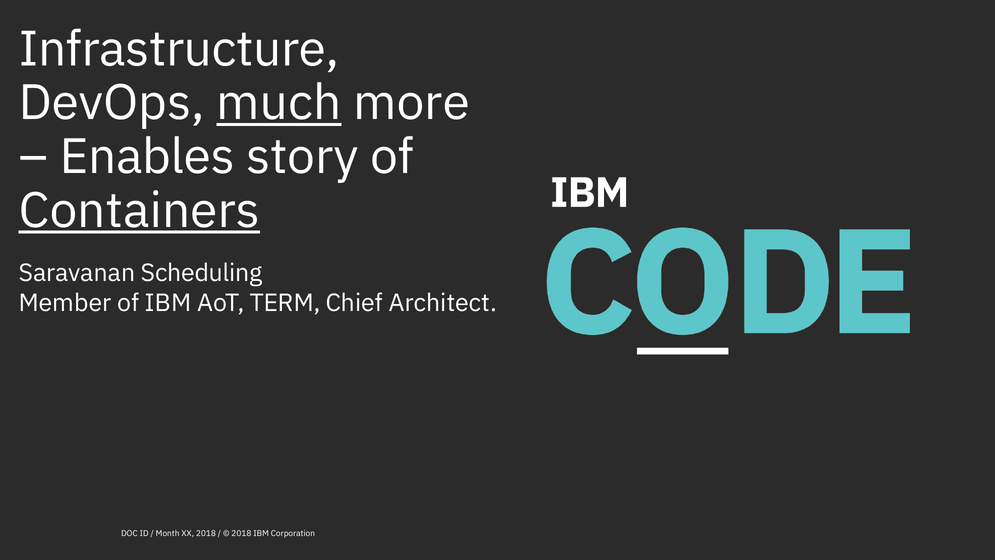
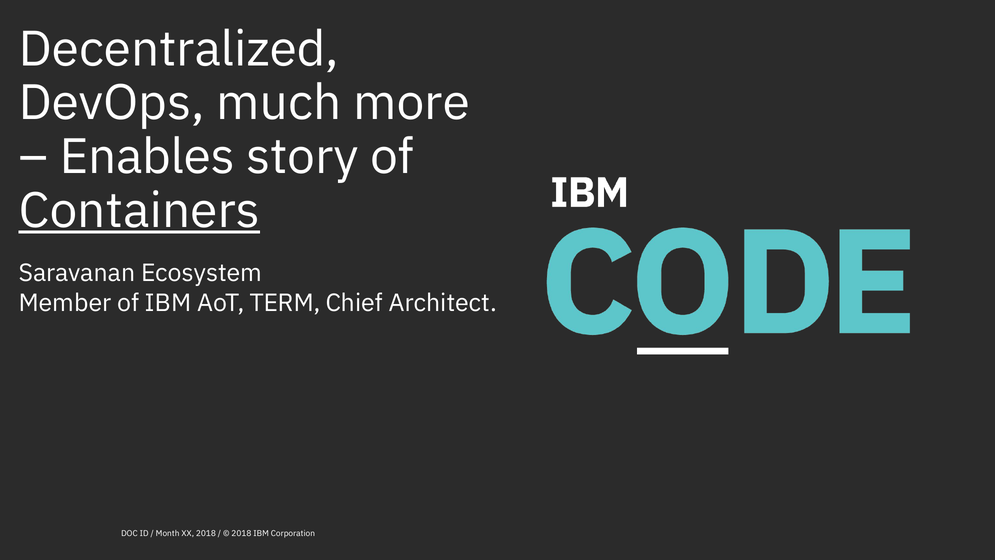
Infrastructure: Infrastructure -> Decentralized
much underline: present -> none
Scheduling: Scheduling -> Ecosystem
